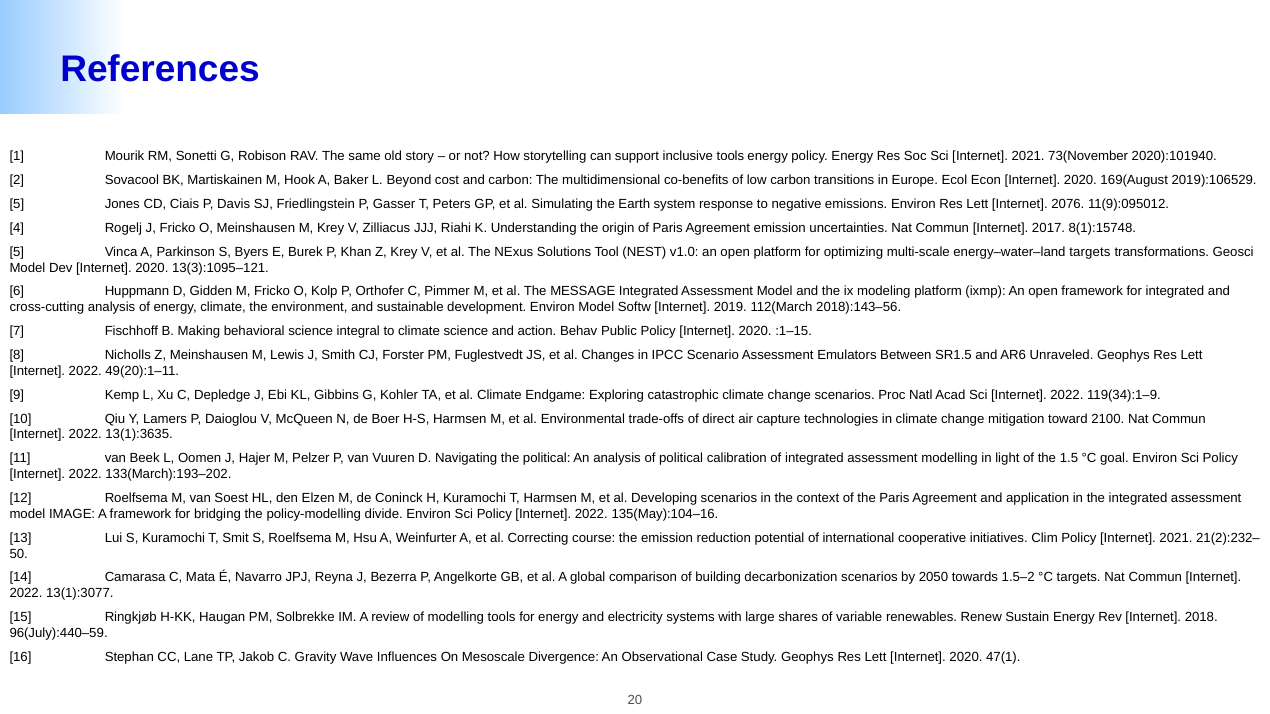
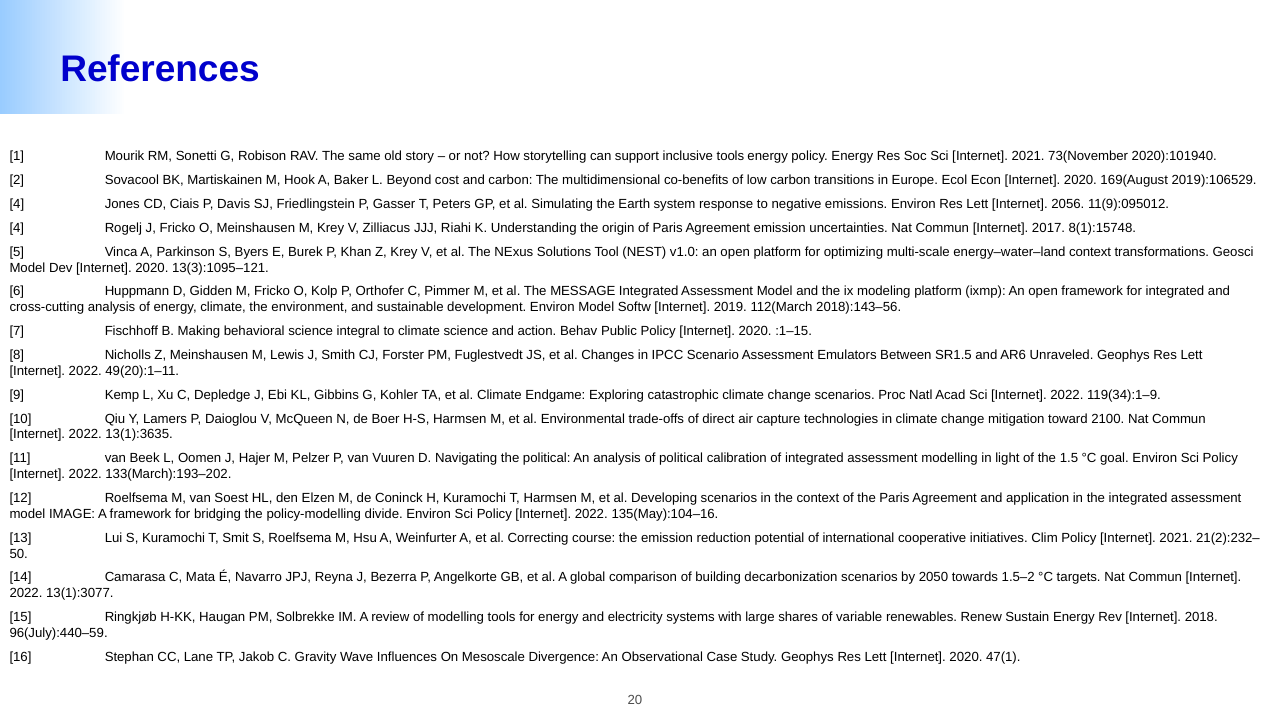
5 at (17, 204): 5 -> 4
2076: 2076 -> 2056
energy–water–land targets: targets -> context
